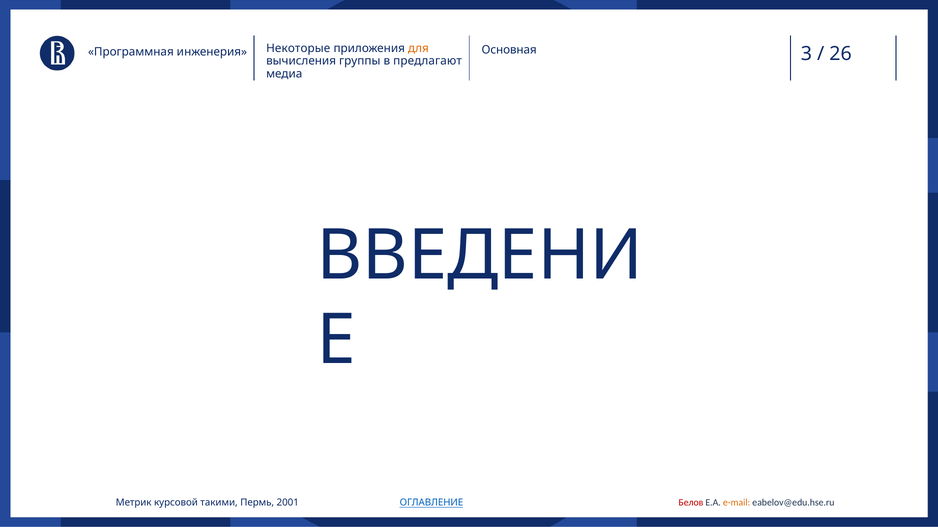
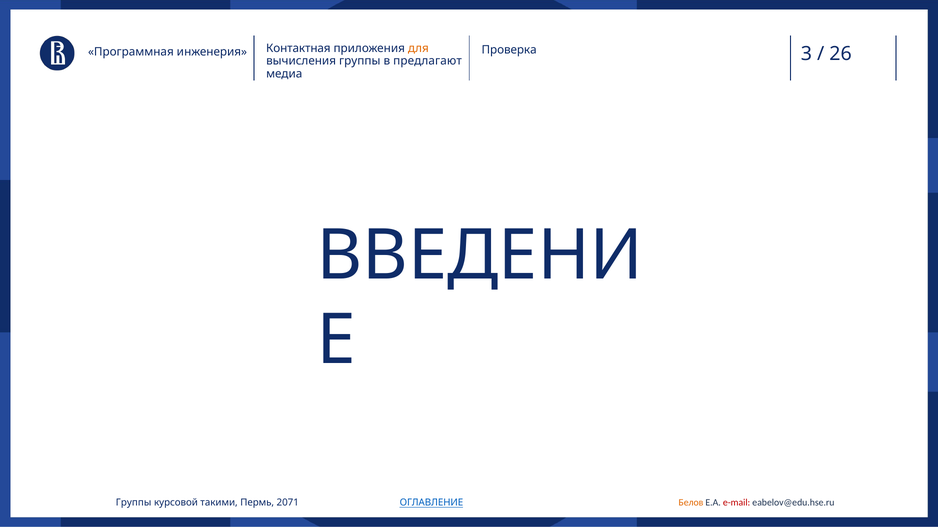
Некоторые: Некоторые -> Контактная
Основная: Основная -> Проверка
Метрик at (134, 503): Метрик -> Группы
2001: 2001 -> 2071
Белов colour: red -> orange
e-mail colour: orange -> red
